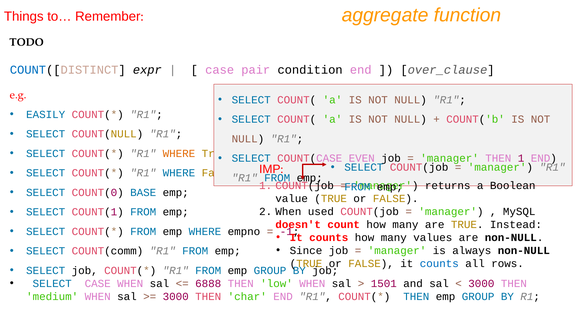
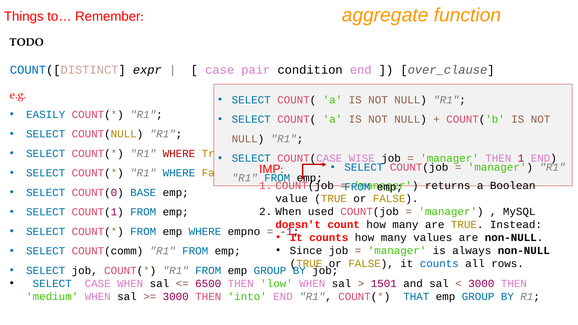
WHERE at (179, 154) colour: orange -> red
EVEN: EVEN -> WISE
6888: 6888 -> 6500
char: char -> into
THEN at (416, 297): THEN -> THAT
